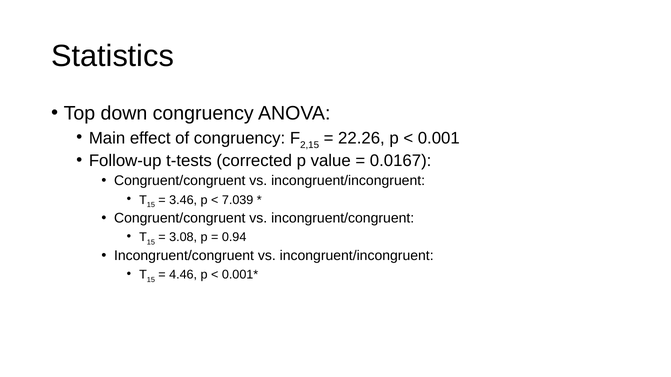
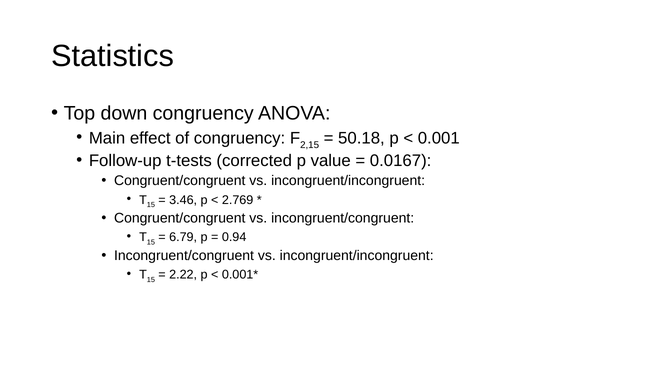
22.26: 22.26 -> 50.18
7.039: 7.039 -> 2.769
3.08: 3.08 -> 6.79
4.46: 4.46 -> 2.22
